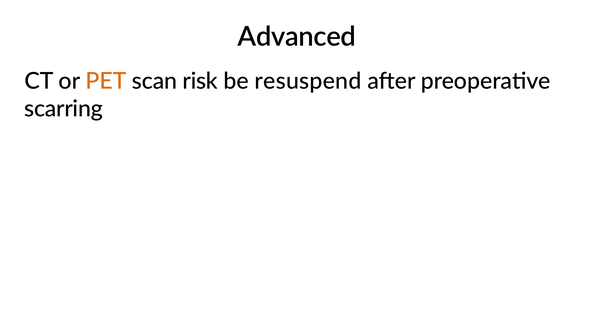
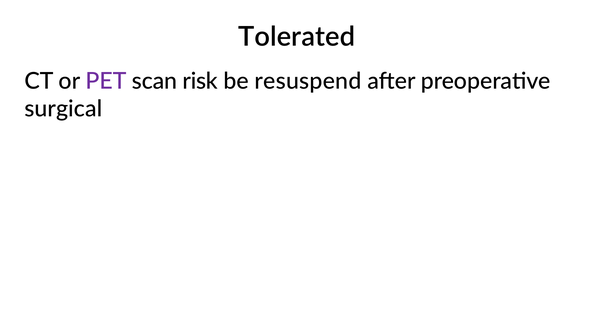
Advanced: Advanced -> Tolerated
PET colour: orange -> purple
scarring: scarring -> surgical
